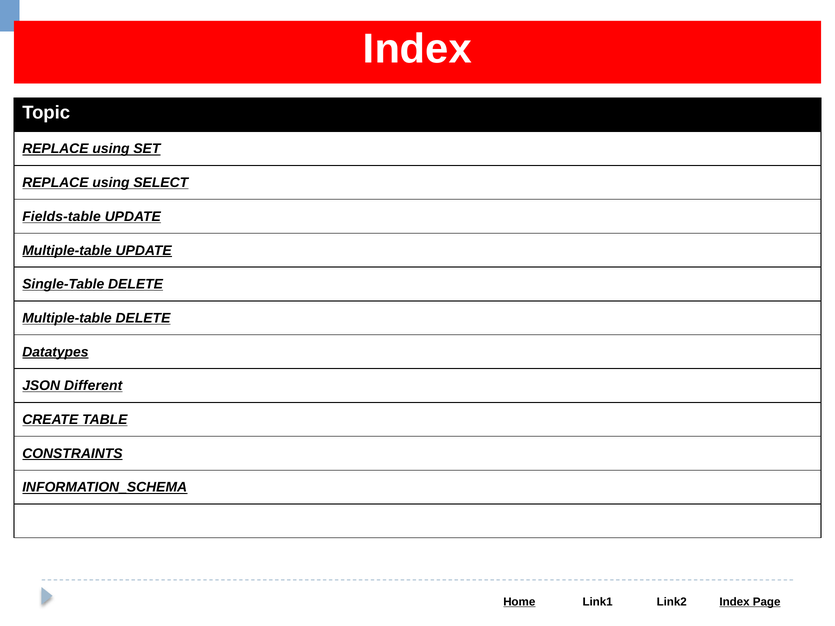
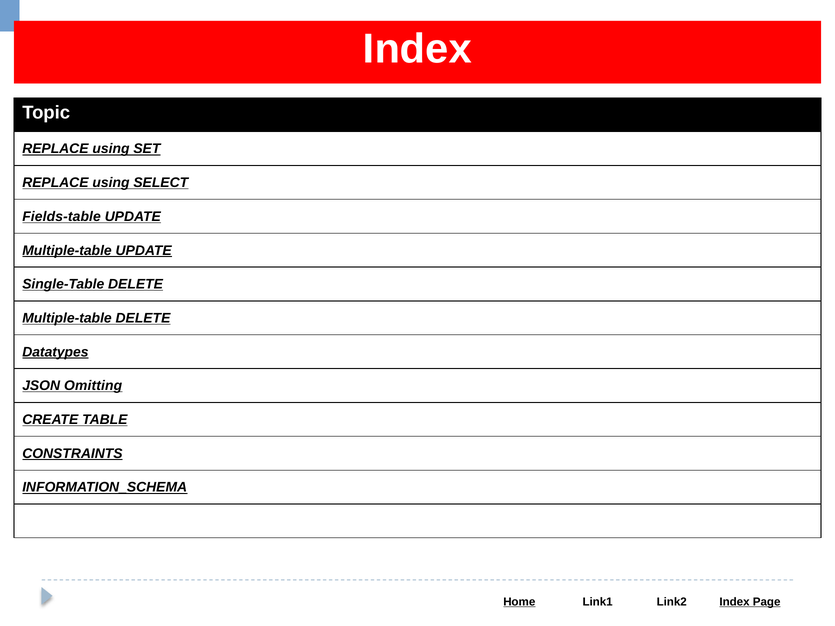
Different: Different -> Omitting
